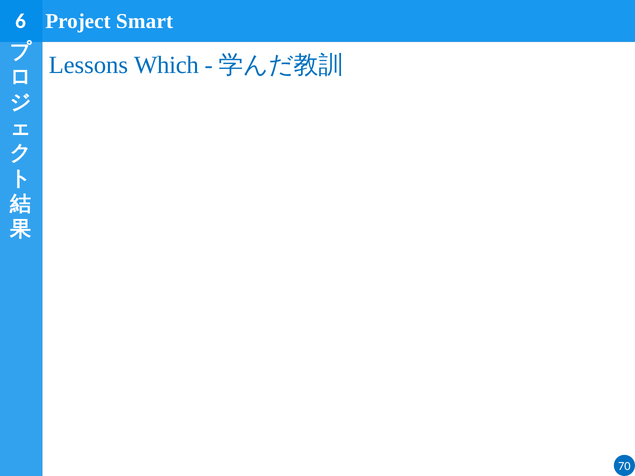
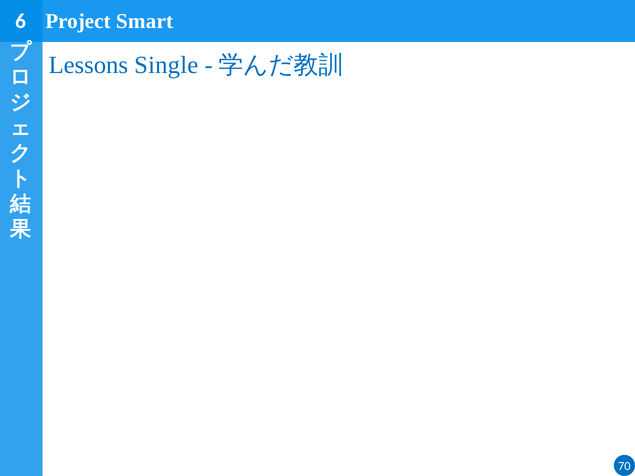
Which: Which -> Single
